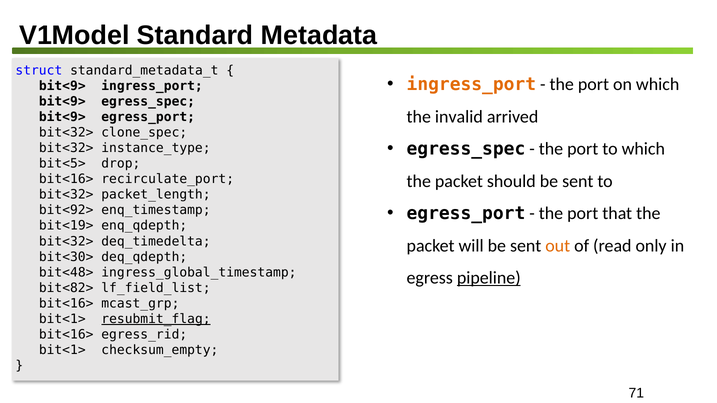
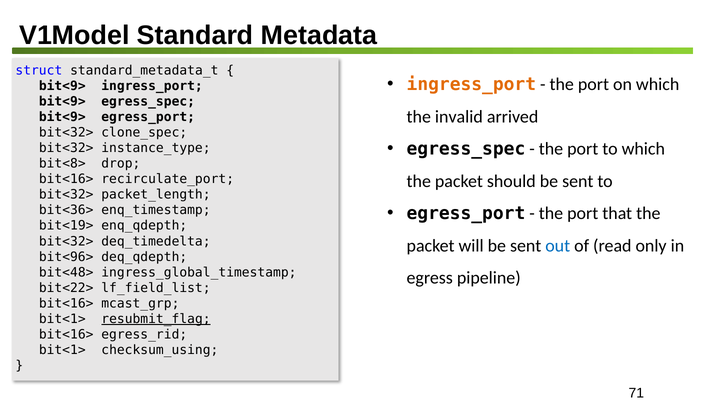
bit<5>: bit<5> -> bit<8>
bit<92>: bit<92> -> bit<36>
out colour: orange -> blue
bit<30>: bit<30> -> bit<96>
pipeline underline: present -> none
bit<82>: bit<82> -> bit<22>
checksum_empty: checksum_empty -> checksum_using
